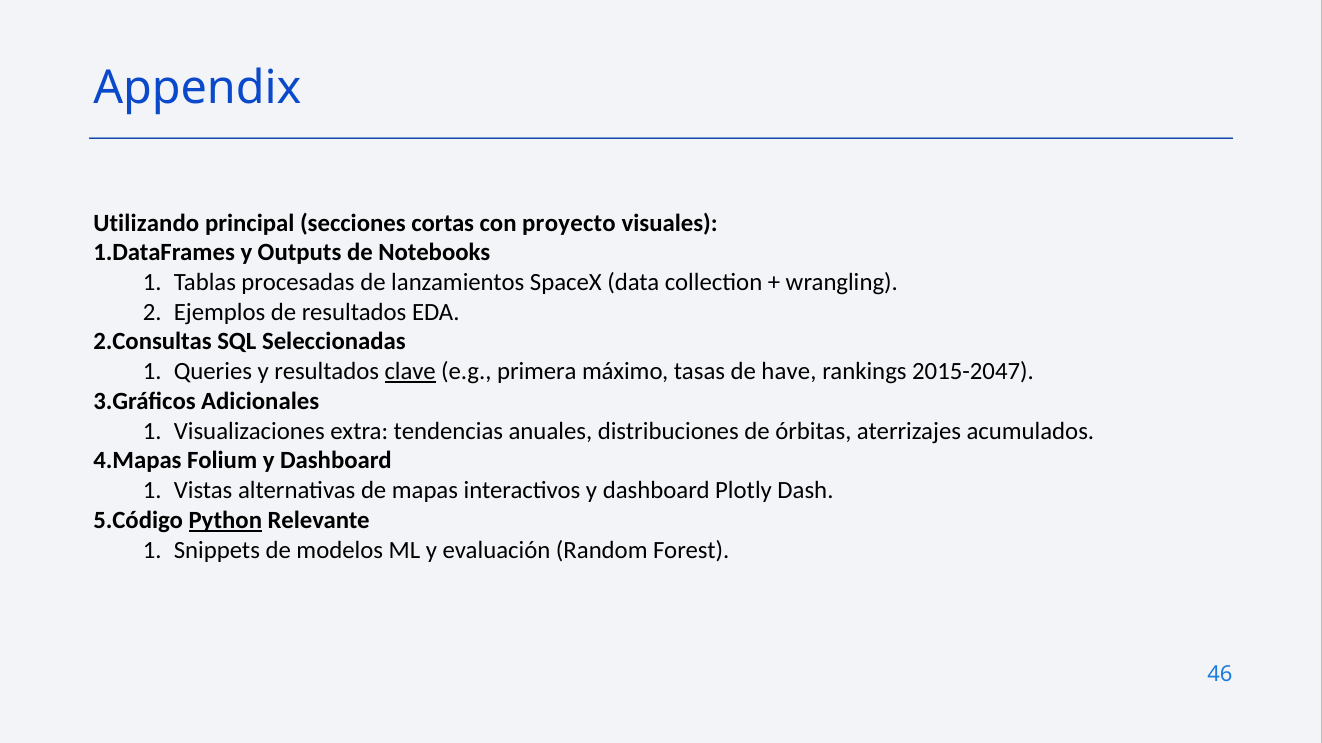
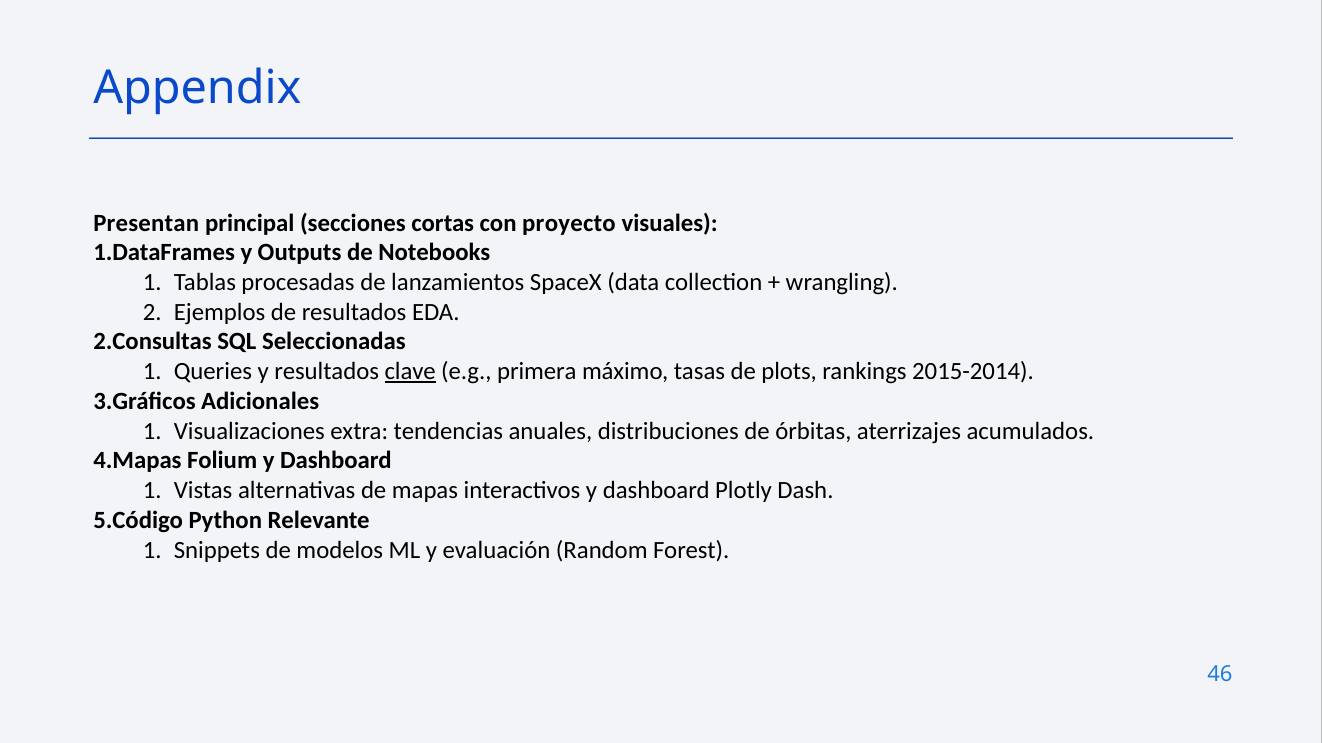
Utilizando: Utilizando -> Presentan
have: have -> plots
2015-2047: 2015-2047 -> 2015-2014
Python underline: present -> none
